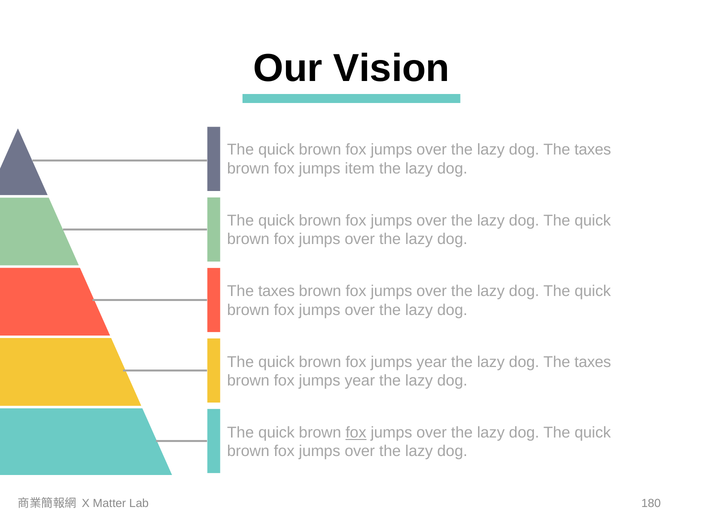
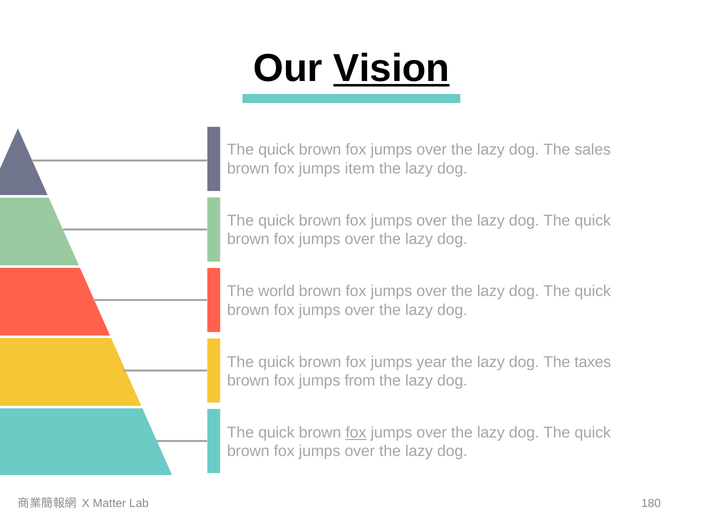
Vision underline: none -> present
taxes at (593, 150): taxes -> sales
taxes at (277, 291): taxes -> world
year at (360, 381): year -> from
